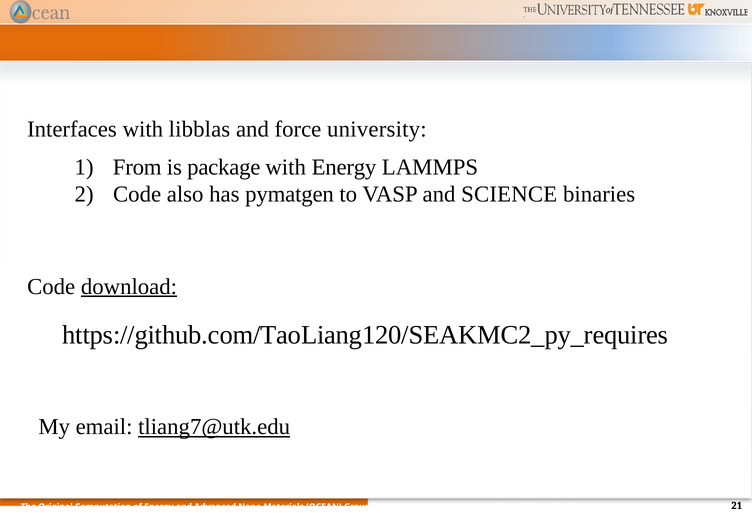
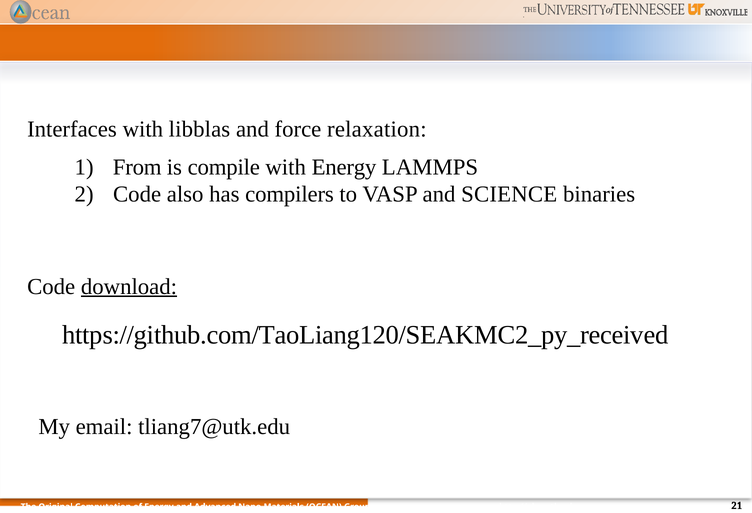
university: university -> relaxation
package: package -> compile
pymatgen: pymatgen -> compilers
https://github.com/TaoLiang120/SEAKMC2_py_requires: https://github.com/TaoLiang120/SEAKMC2_py_requires -> https://github.com/TaoLiang120/SEAKMC2_py_received
tliang7@utk.edu underline: present -> none
